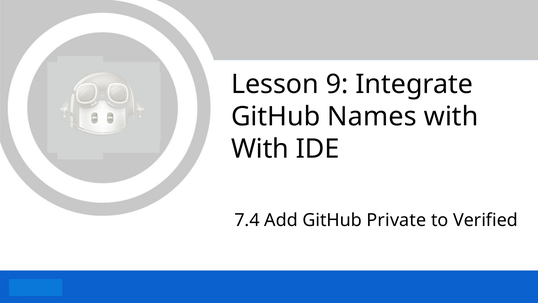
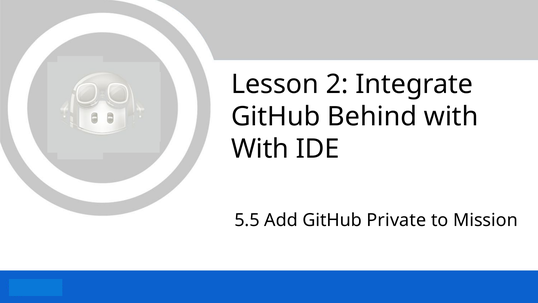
9: 9 -> 2
Names: Names -> Behind
7.4: 7.4 -> 5.5
Verified: Verified -> Mission
